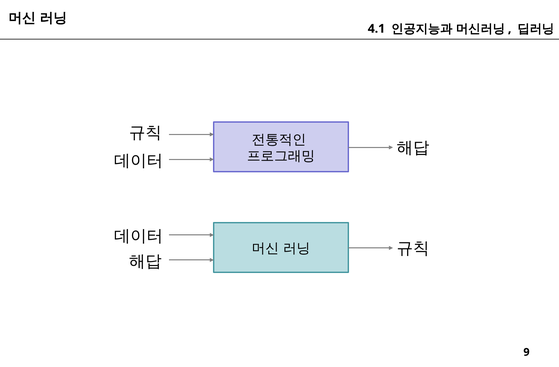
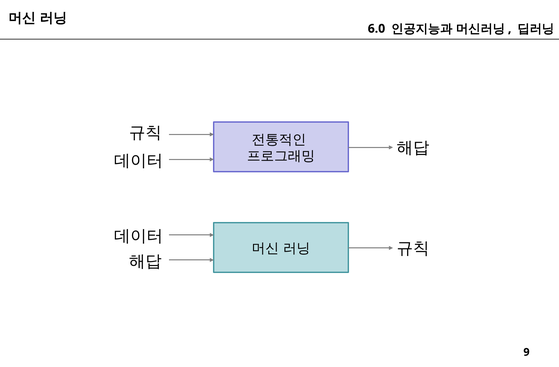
4.1: 4.1 -> 6.0
